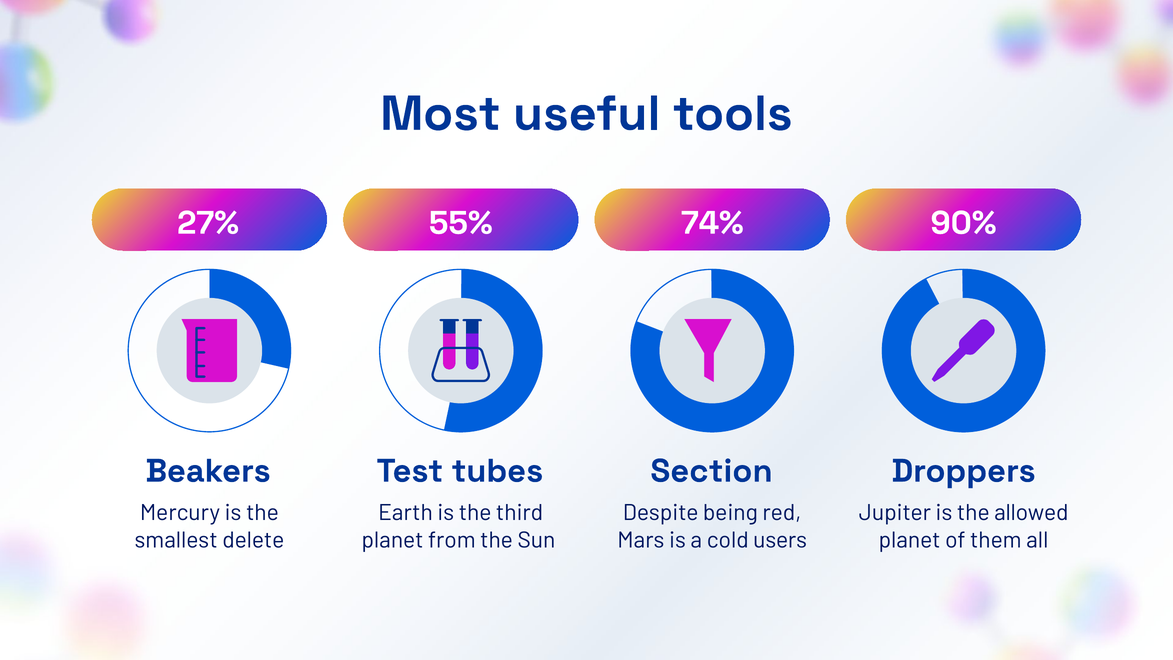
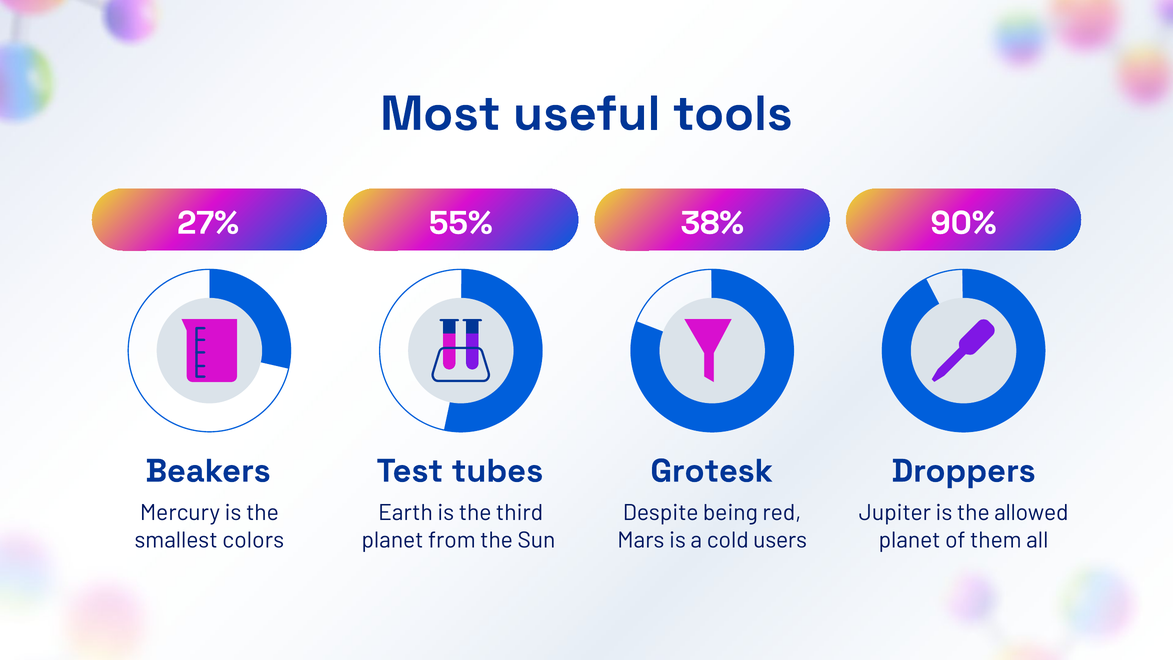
74%: 74% -> 38%
Section: Section -> Grotesk
delete: delete -> colors
